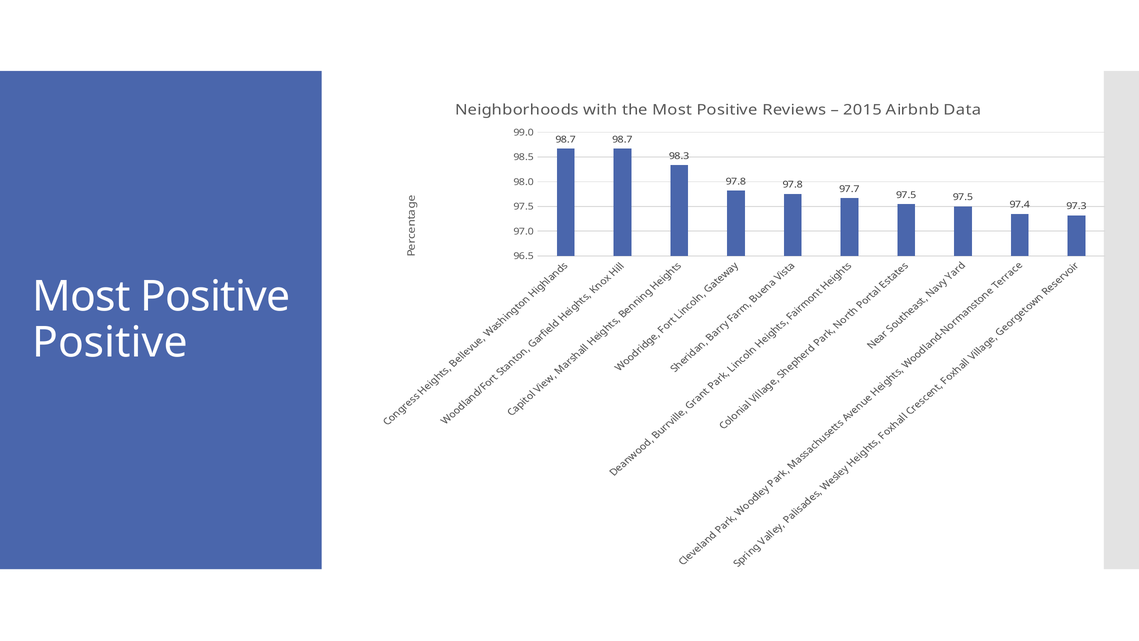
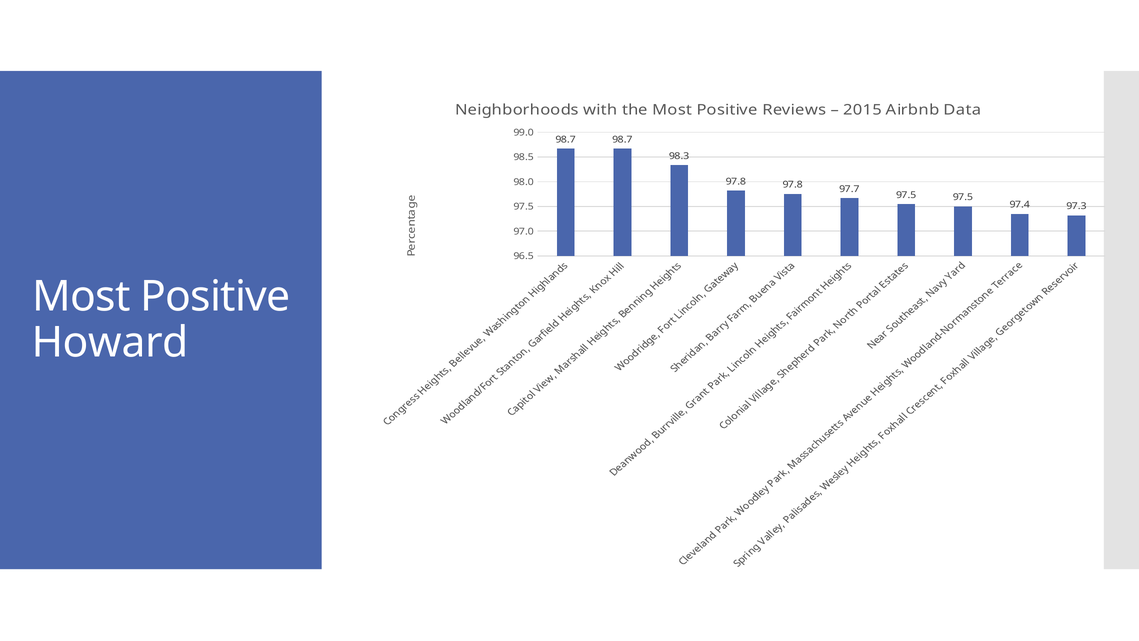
Positive at (110, 343): Positive -> Howard
